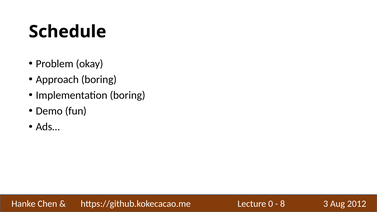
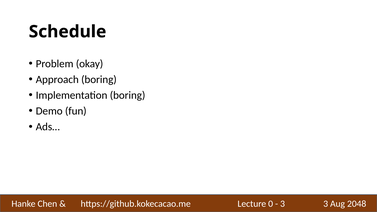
8 at (283, 204): 8 -> 3
2012: 2012 -> 2048
